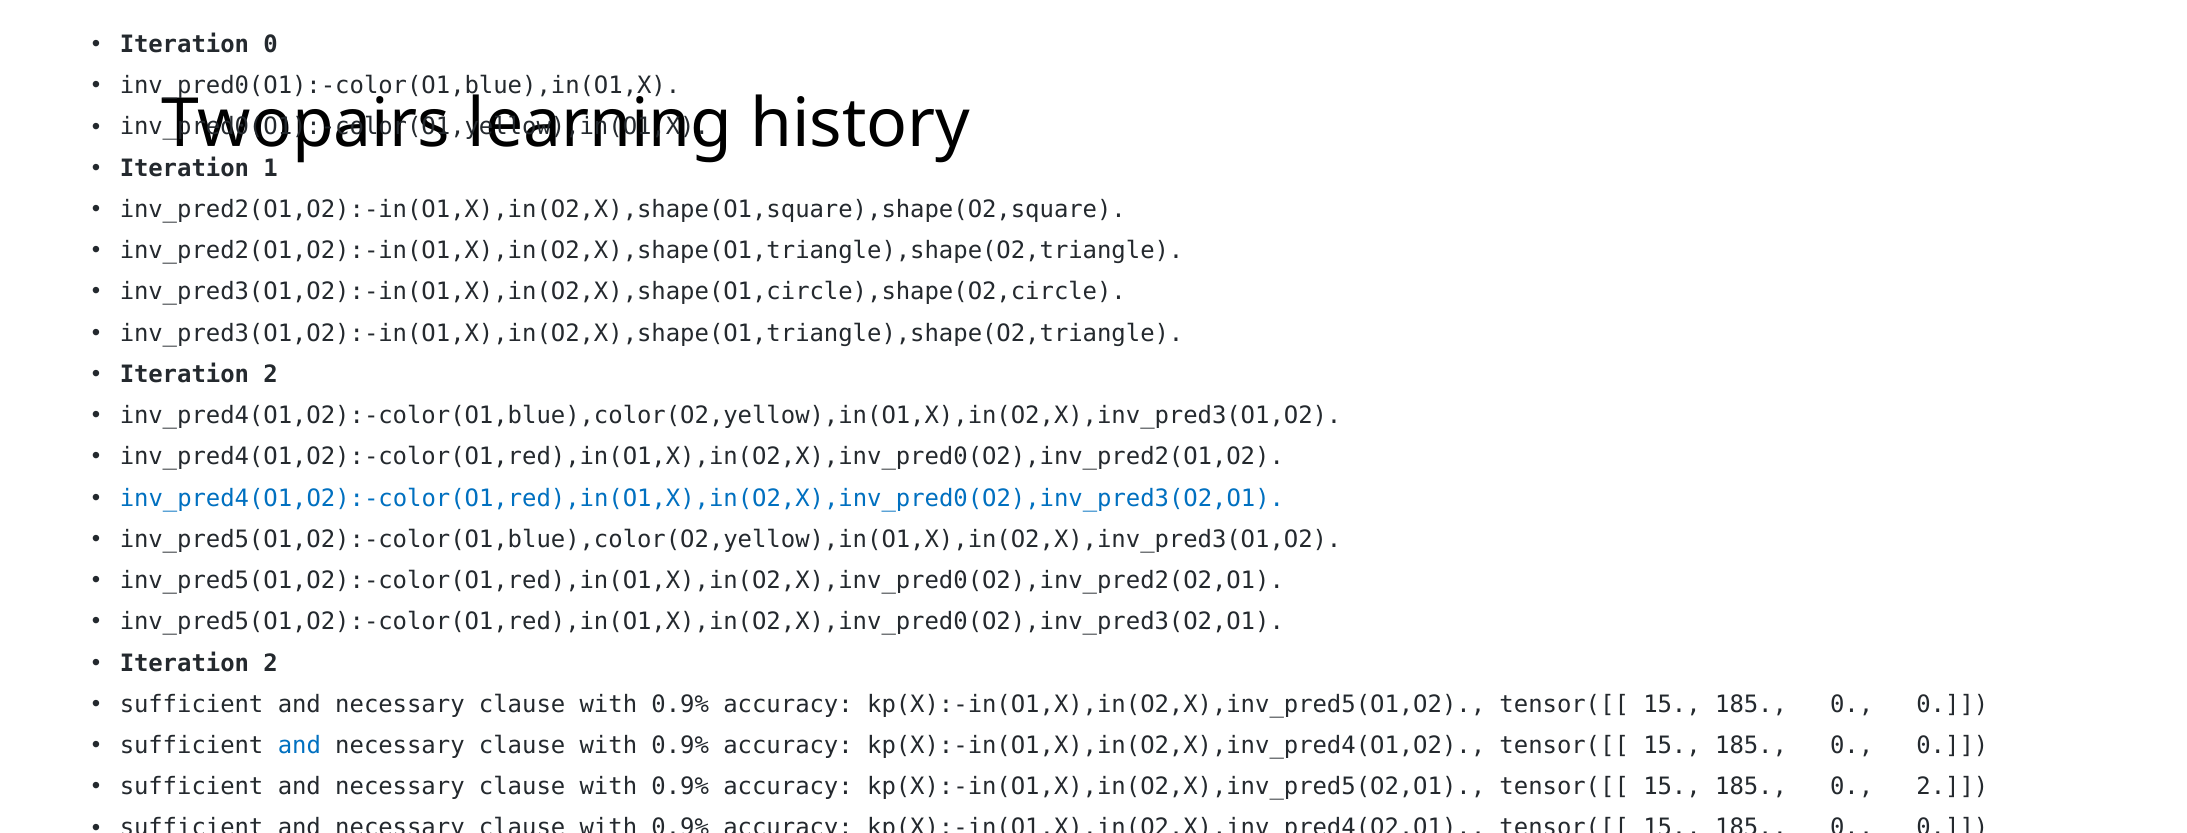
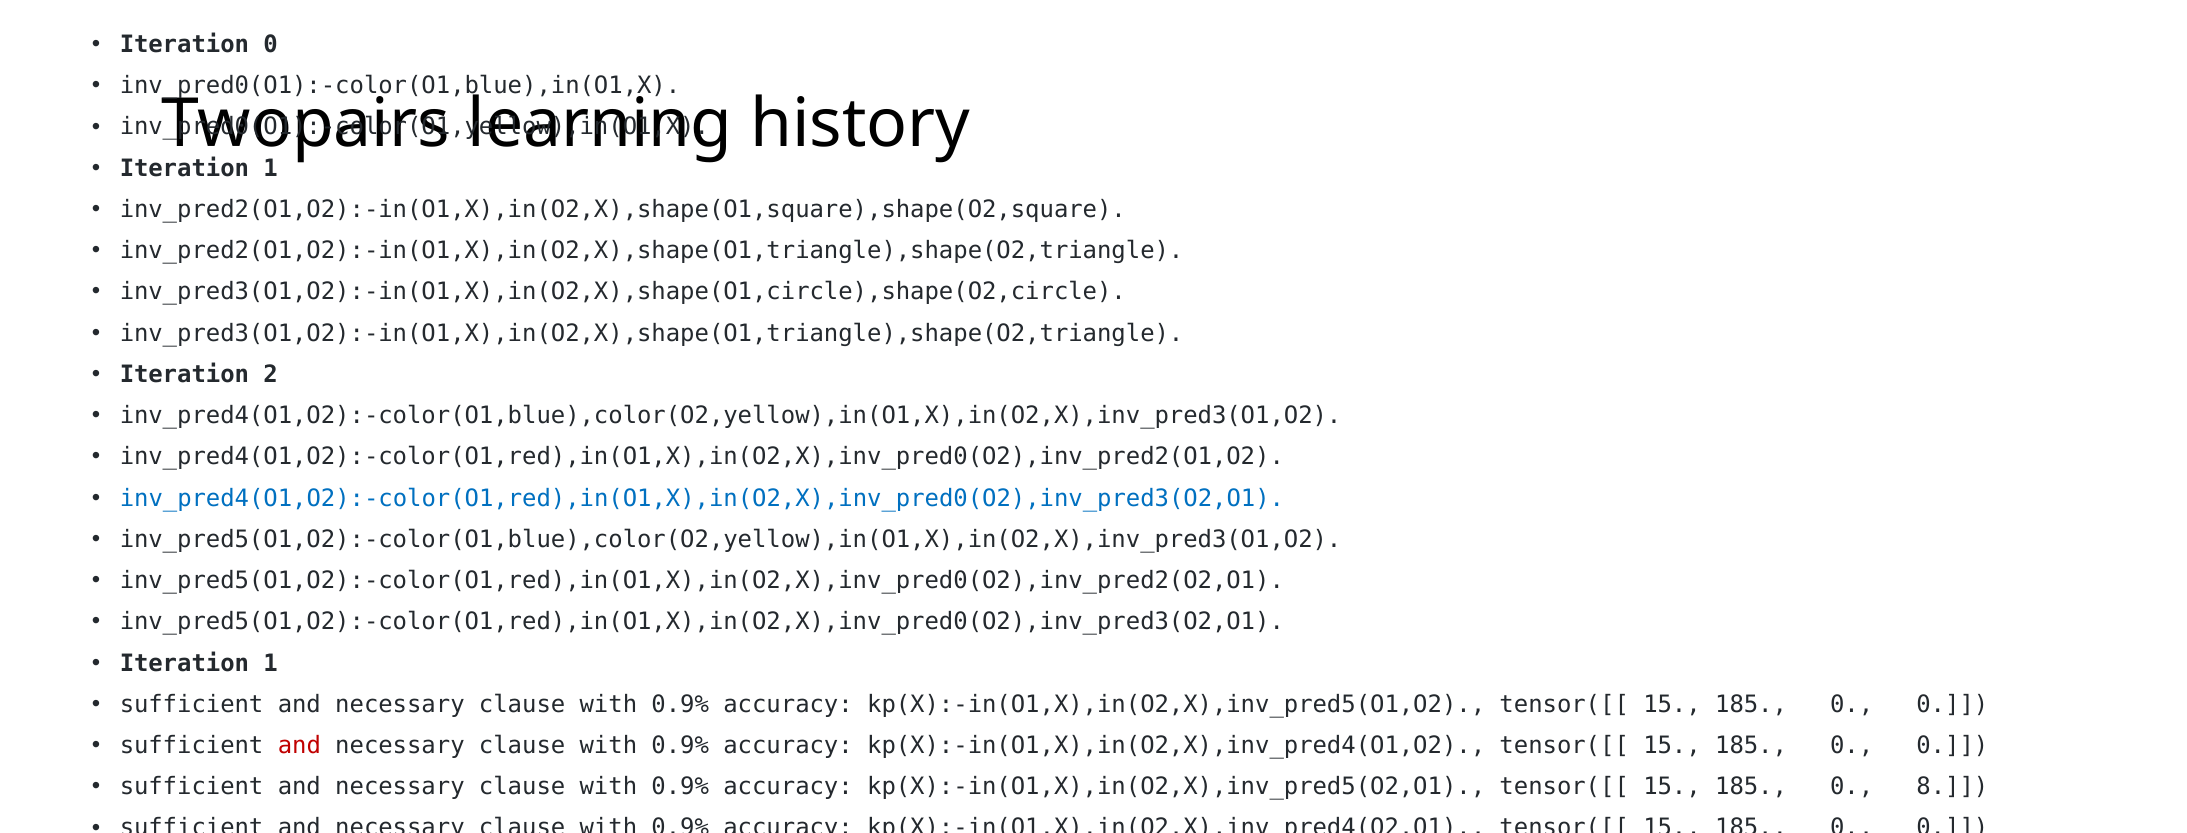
2 at (271, 663): 2 -> 1
and at (299, 746) colour: blue -> red
0 2: 2 -> 8
